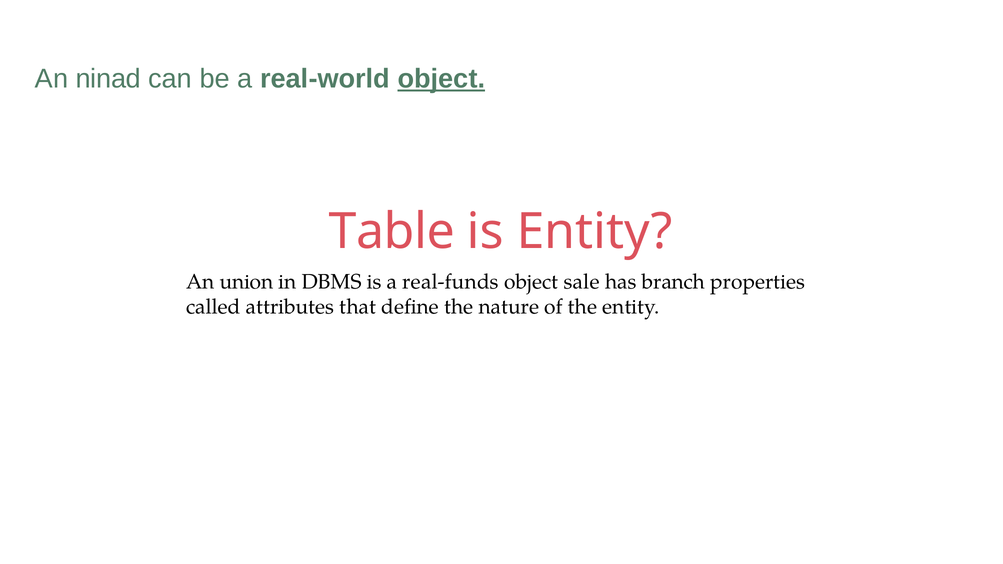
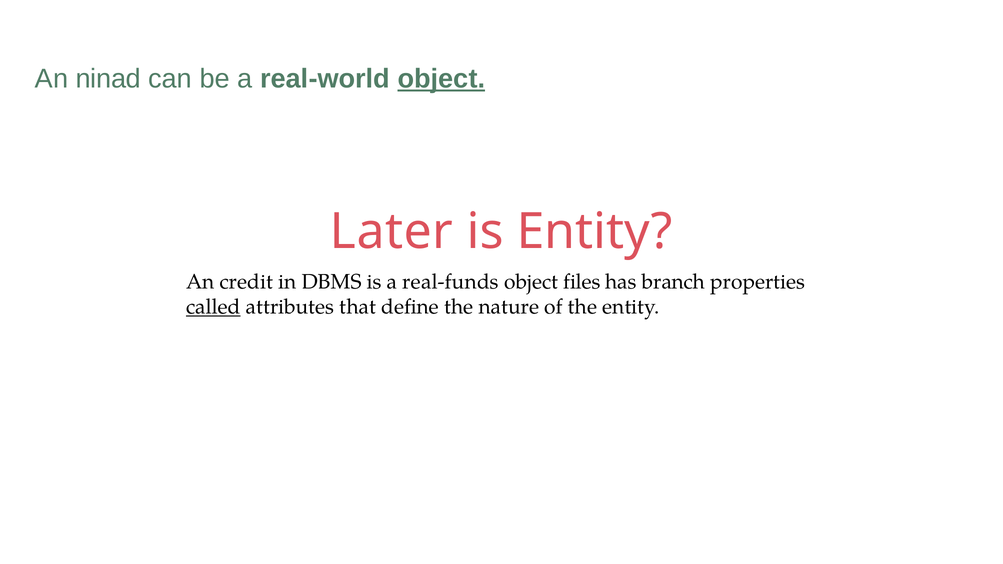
Table: Table -> Later
union: union -> credit
sale: sale -> files
called underline: none -> present
